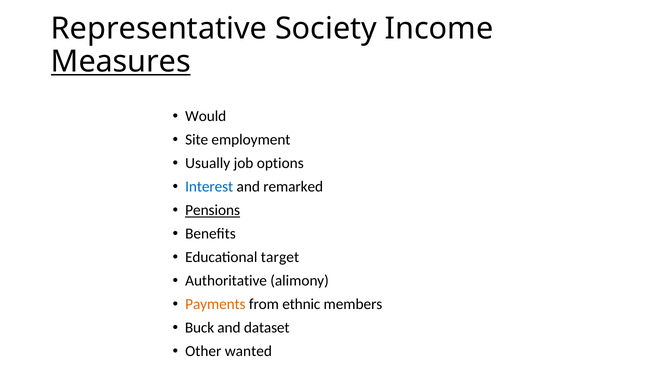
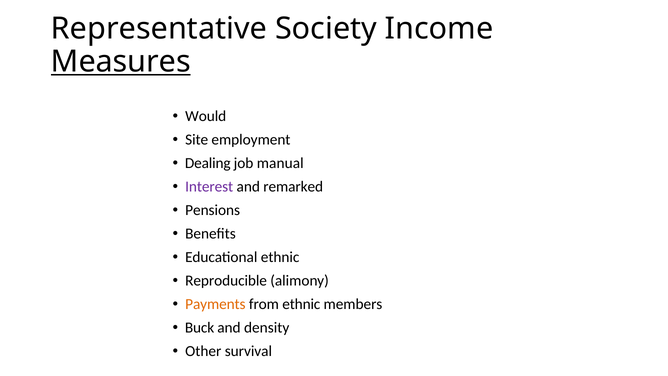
Usually: Usually -> Dealing
options: options -> manual
Interest colour: blue -> purple
Pensions underline: present -> none
Educational target: target -> ethnic
Authoritative: Authoritative -> Reproducible
dataset: dataset -> density
wanted: wanted -> survival
